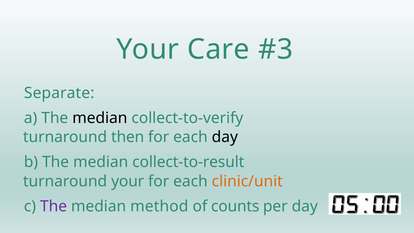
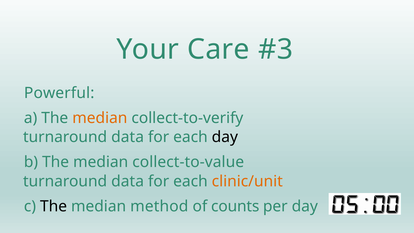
Separate: Separate -> Powerful
median at (100, 118) colour: black -> orange
then at (128, 137): then -> data
collect-to-result: collect-to-result -> collect-to-value
your at (128, 181): your -> data
The at (54, 206) colour: purple -> black
